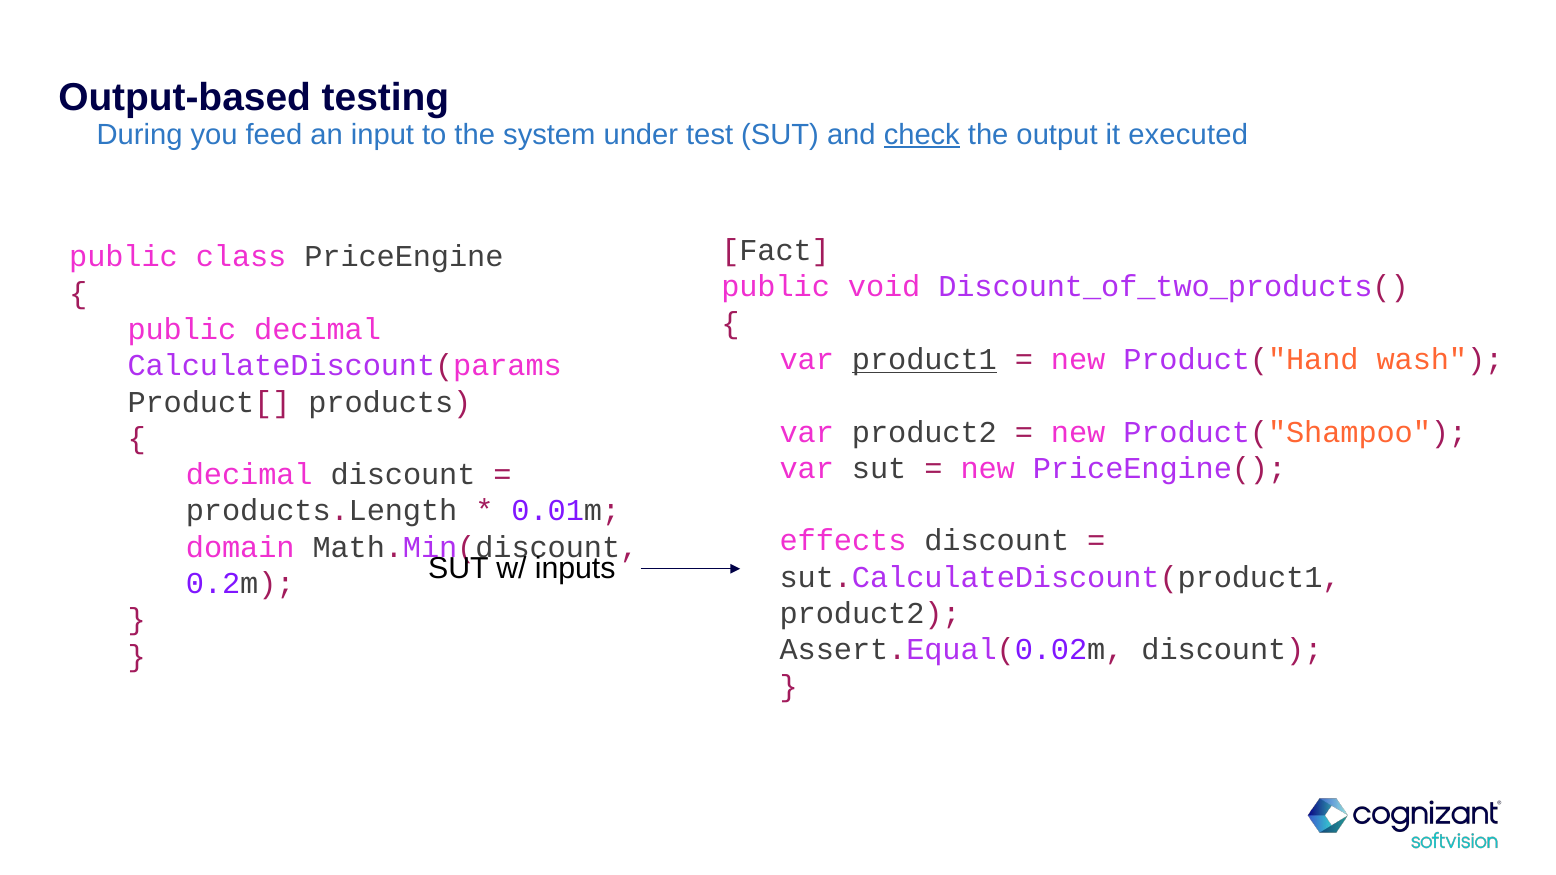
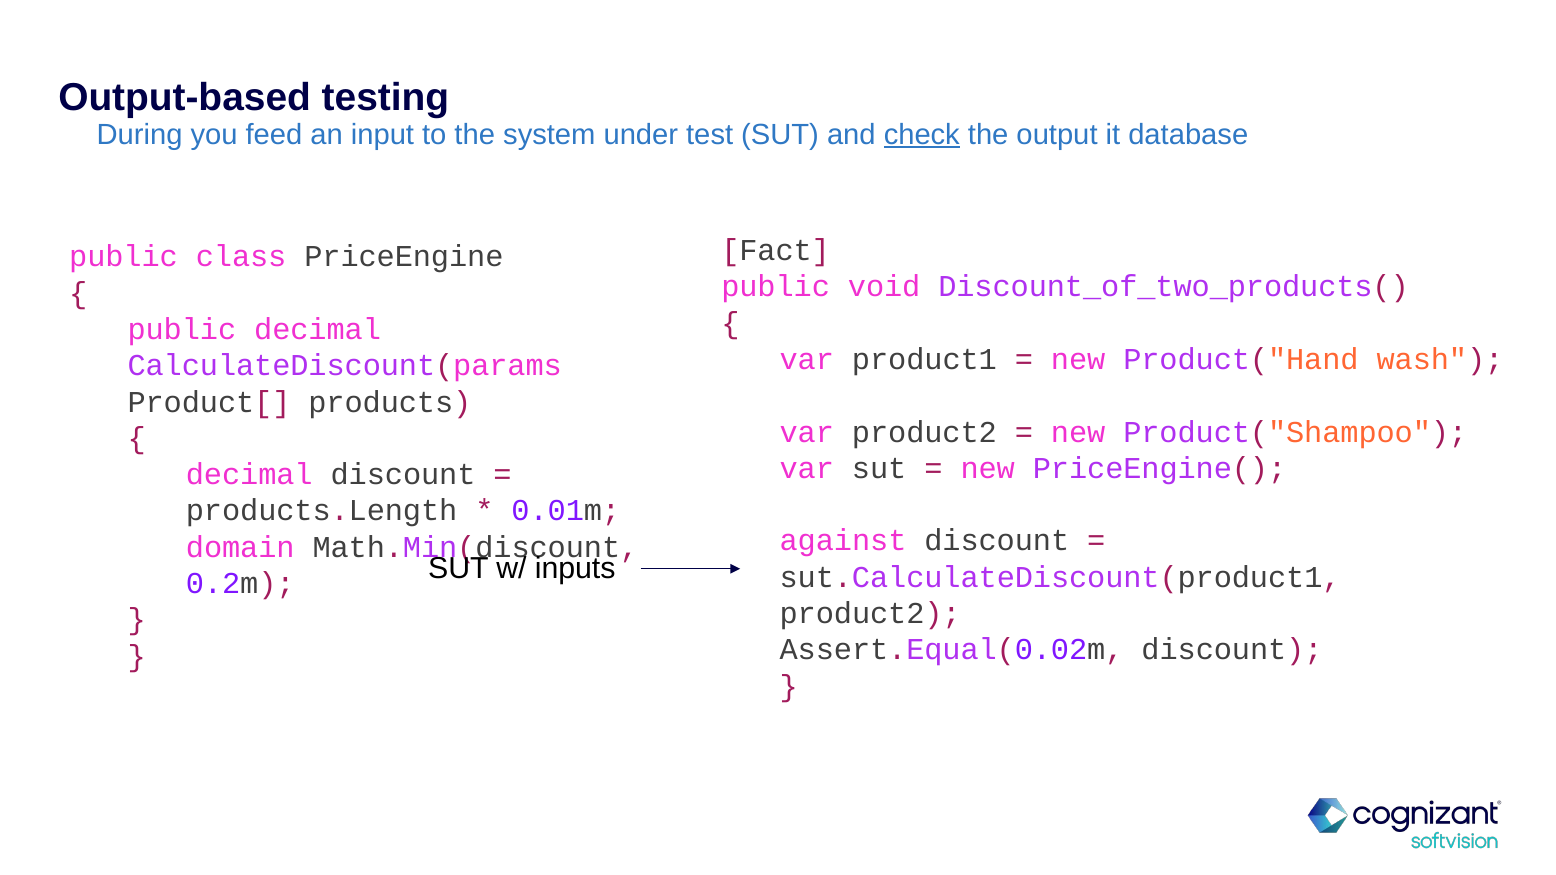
executed: executed -> database
product1 underline: present -> none
effects: effects -> against
